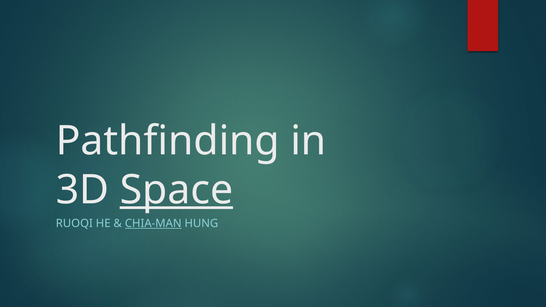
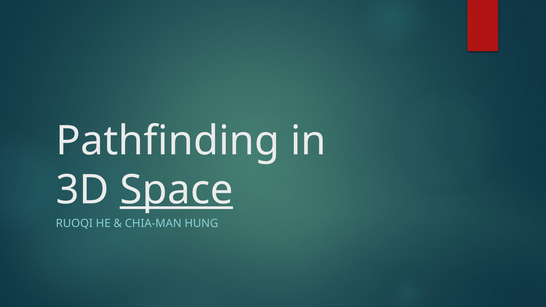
CHIA-MAN underline: present -> none
